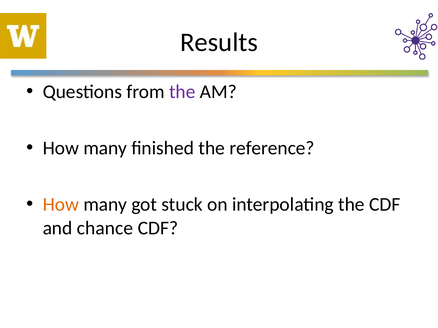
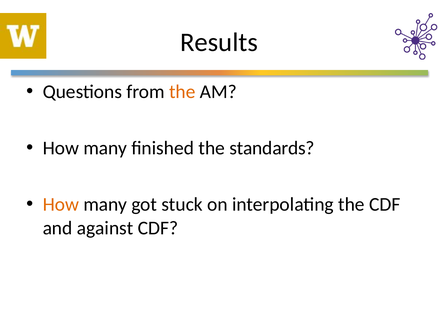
the at (182, 92) colour: purple -> orange
reference: reference -> standards
chance: chance -> against
